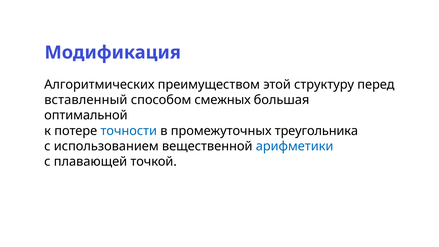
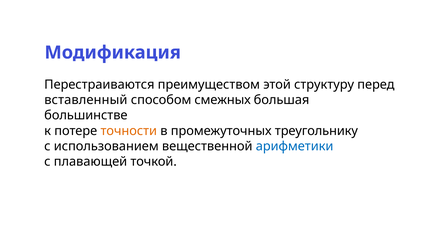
Алгоритмических: Алгоритмических -> Перестраиваются
оптимальной: оптимальной -> большинстве
точности colour: blue -> orange
треугольника: треугольника -> треугольнику
